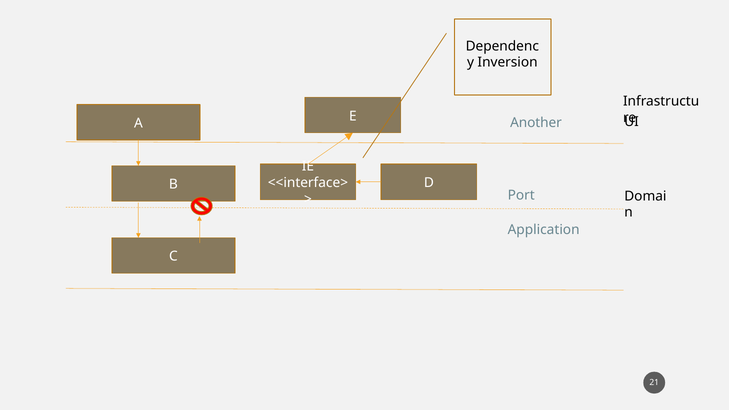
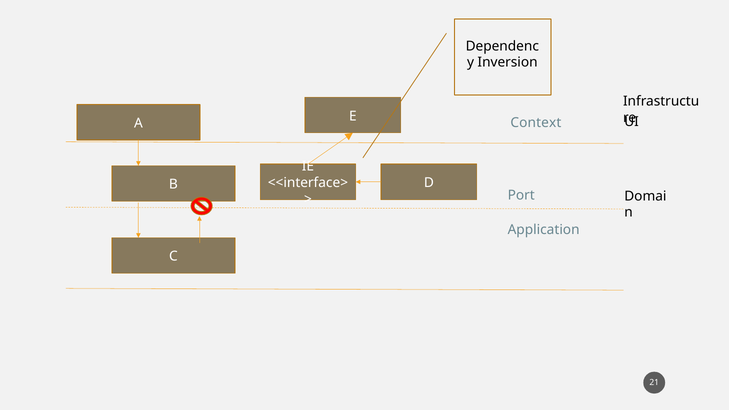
Another: Another -> Context
